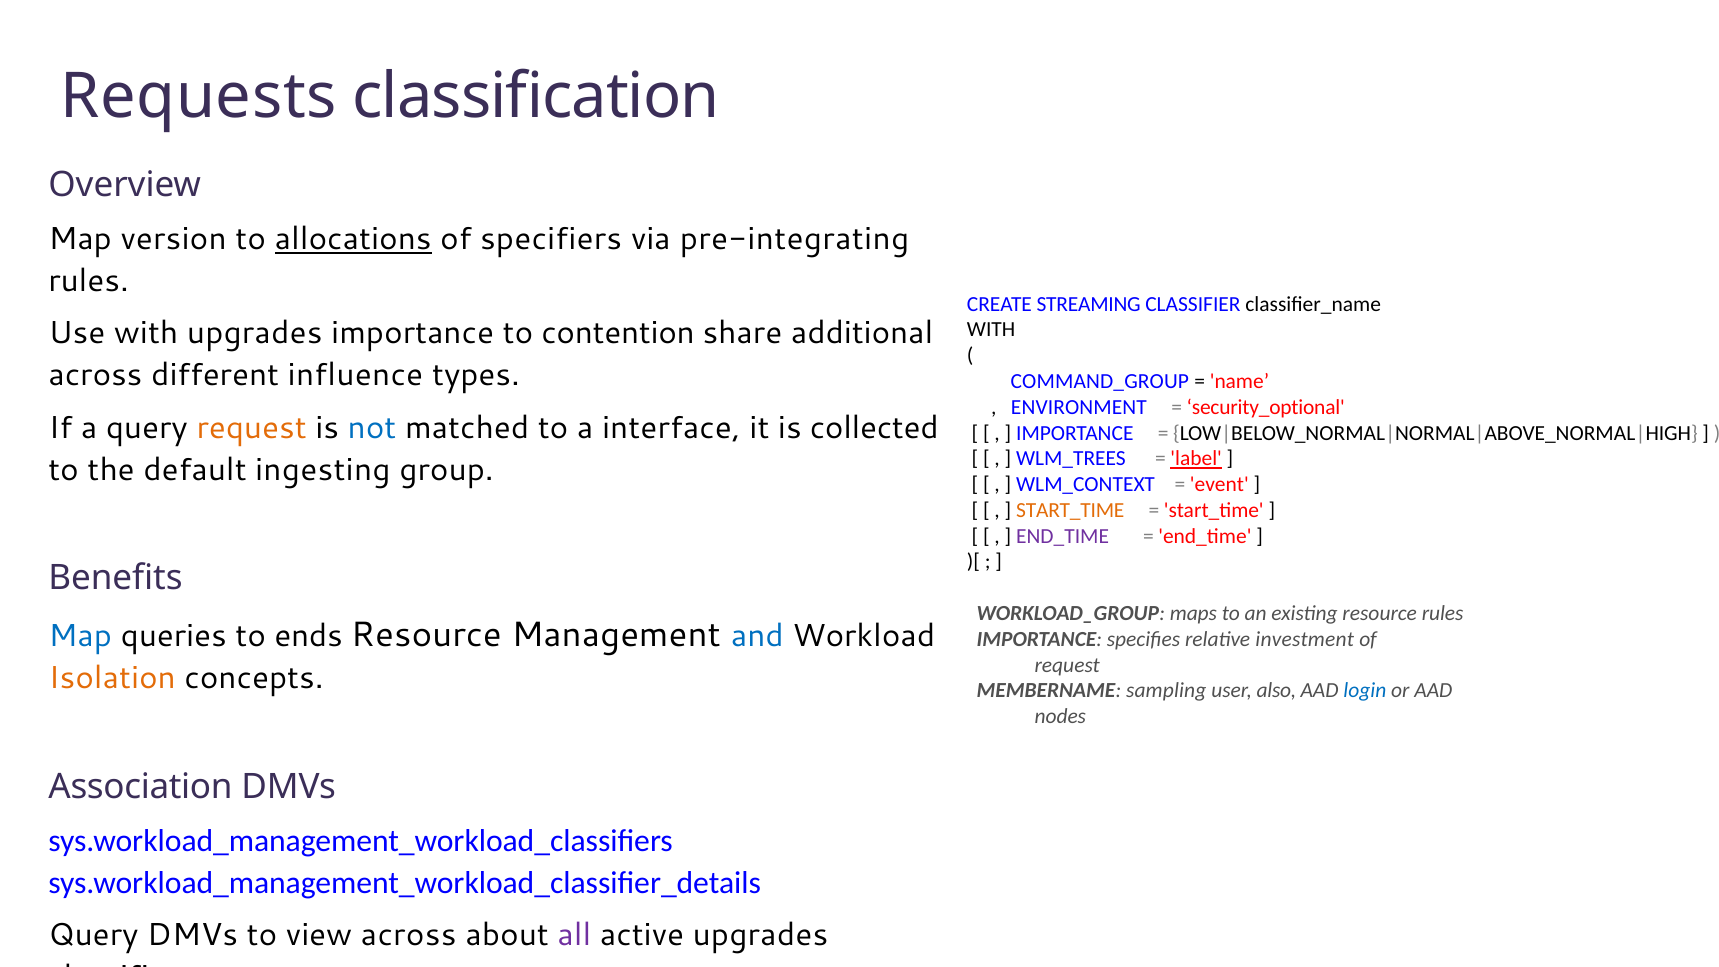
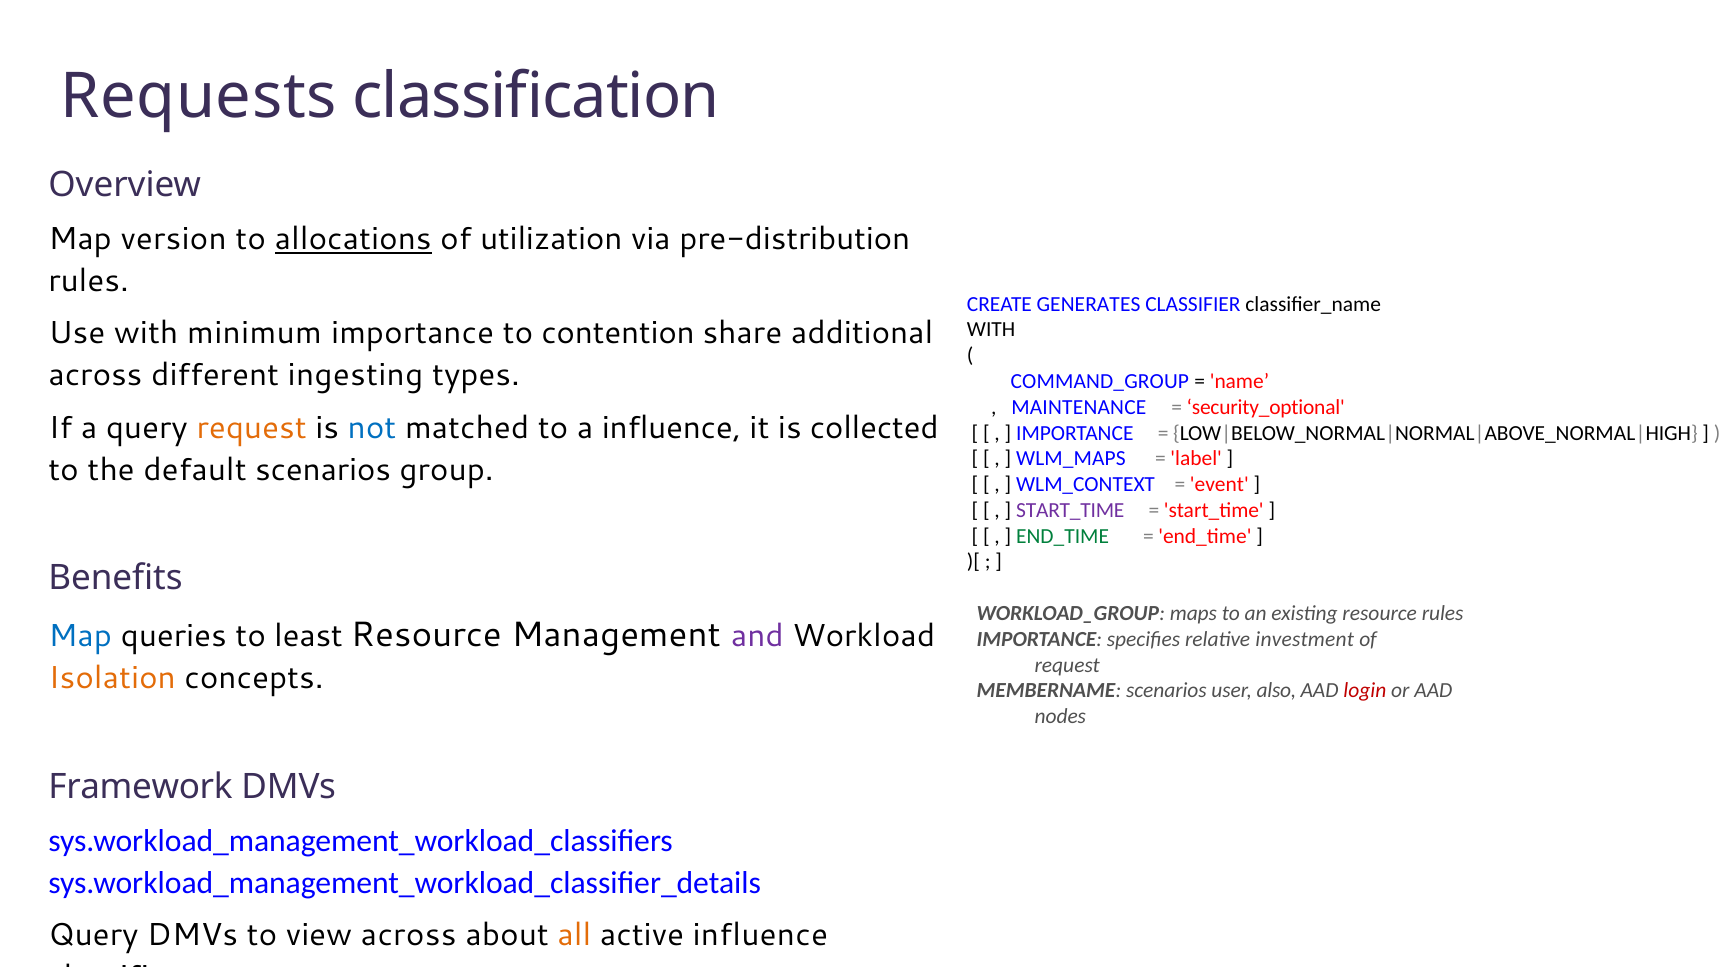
specifiers: specifiers -> utilization
pre-integrating: pre-integrating -> pre-distribution
STREAMING: STREAMING -> GENERATES
with upgrades: upgrades -> minimum
influence: influence -> ingesting
ENVIRONMENT: ENVIRONMENT -> MAINTENANCE
a interface: interface -> influence
WLM_TREES: WLM_TREES -> WLM_MAPS
label underline: present -> none
default ingesting: ingesting -> scenarios
START_TIME at (1070, 510) colour: orange -> purple
END_TIME at (1063, 536) colour: purple -> green
ends: ends -> least
and colour: blue -> purple
MEMBERNAME sampling: sampling -> scenarios
login colour: blue -> red
Association: Association -> Framework
all colour: purple -> orange
active upgrades: upgrades -> influence
